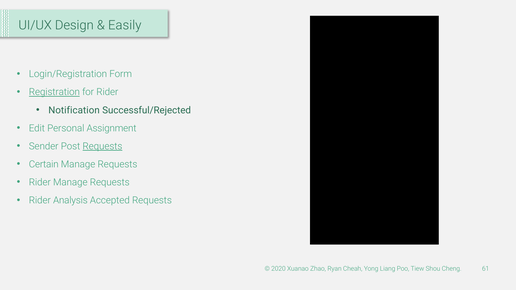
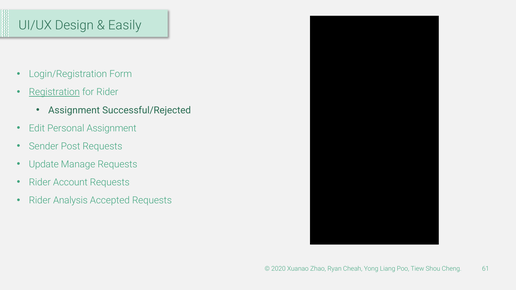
Notification at (74, 110): Notification -> Assignment
Requests at (102, 146) underline: present -> none
Certain: Certain -> Update
Rider Manage: Manage -> Account
